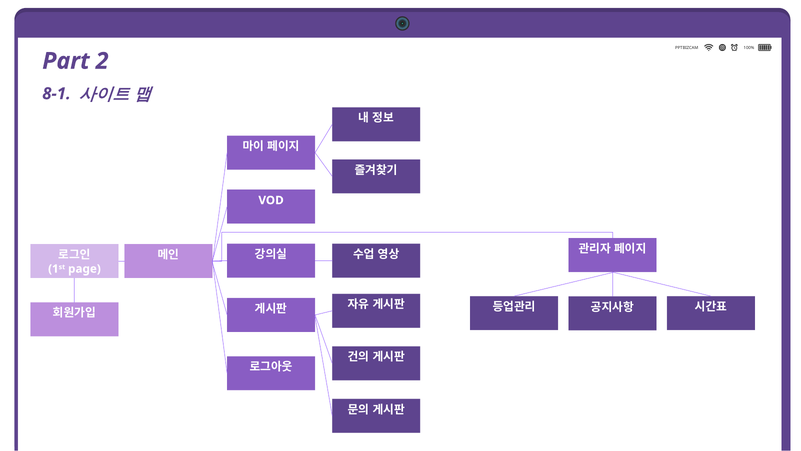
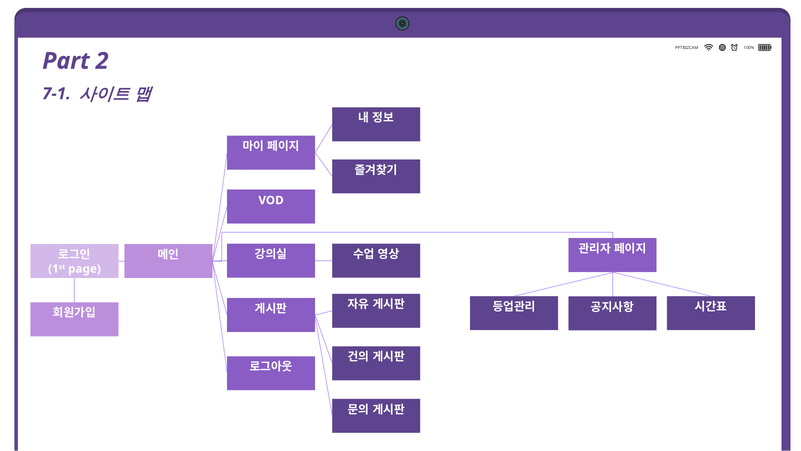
8-1: 8-1 -> 7-1
